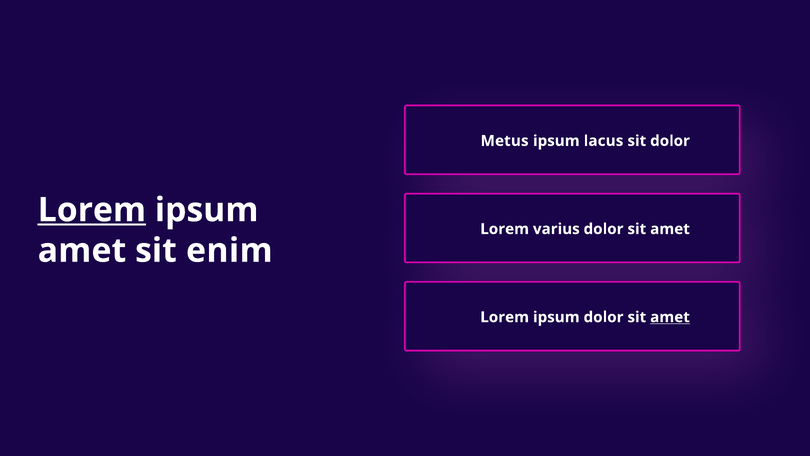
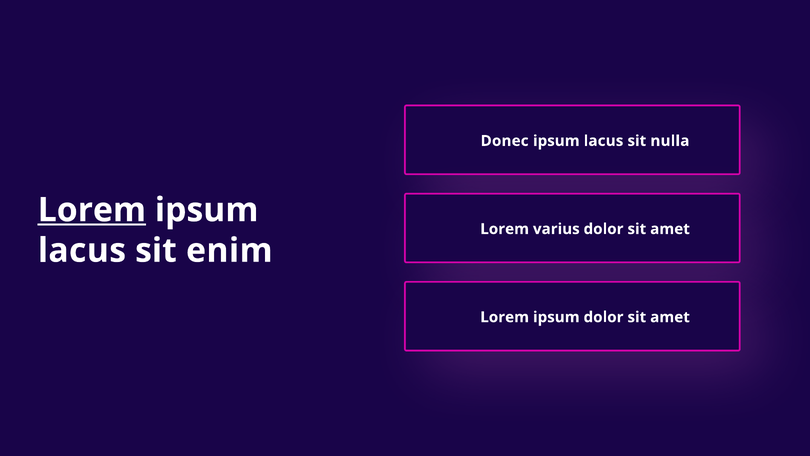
Metus: Metus -> Donec
sit dolor: dolor -> nulla
amet at (82, 250): amet -> lacus
amet at (670, 317) underline: present -> none
